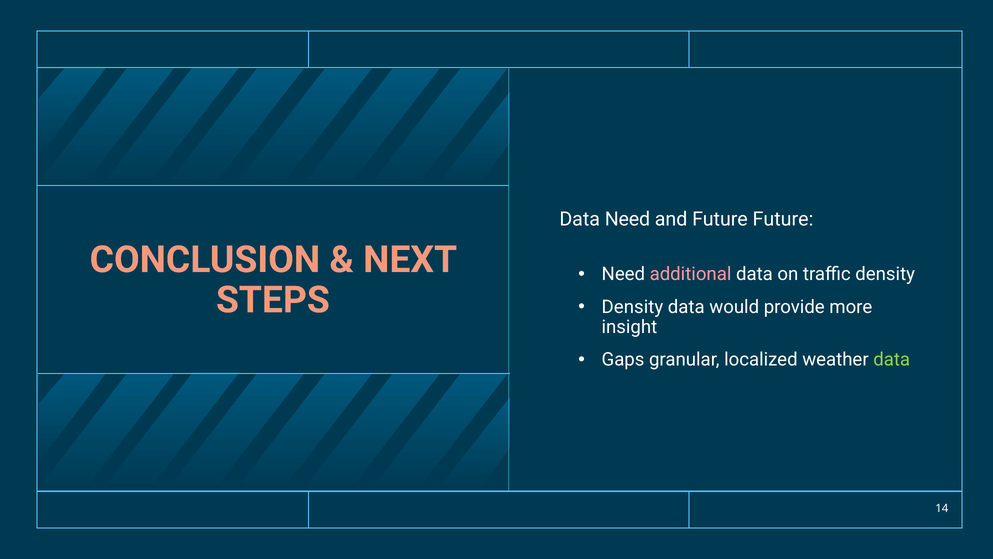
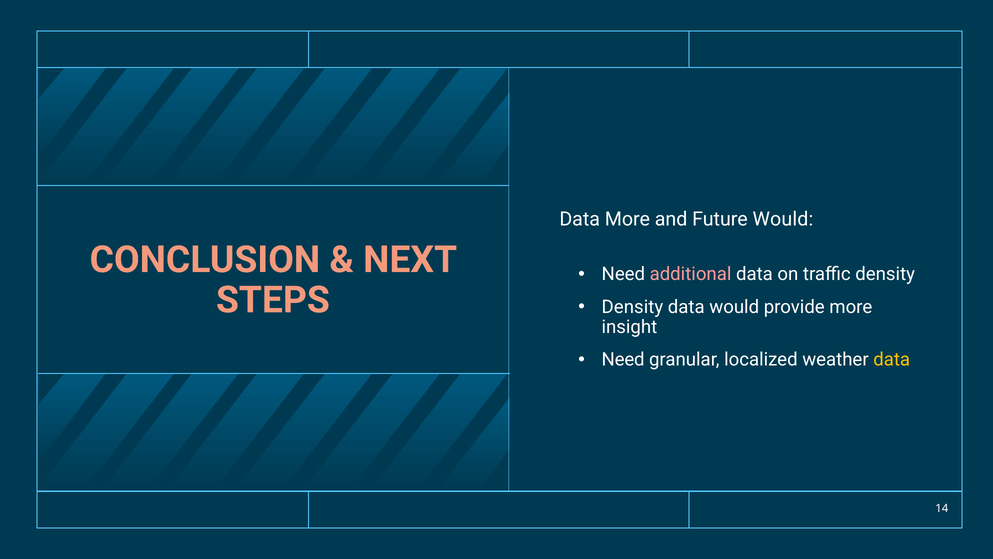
Data Need: Need -> More
Future Future: Future -> Would
Gaps at (623, 359): Gaps -> Need
data at (892, 359) colour: light green -> yellow
